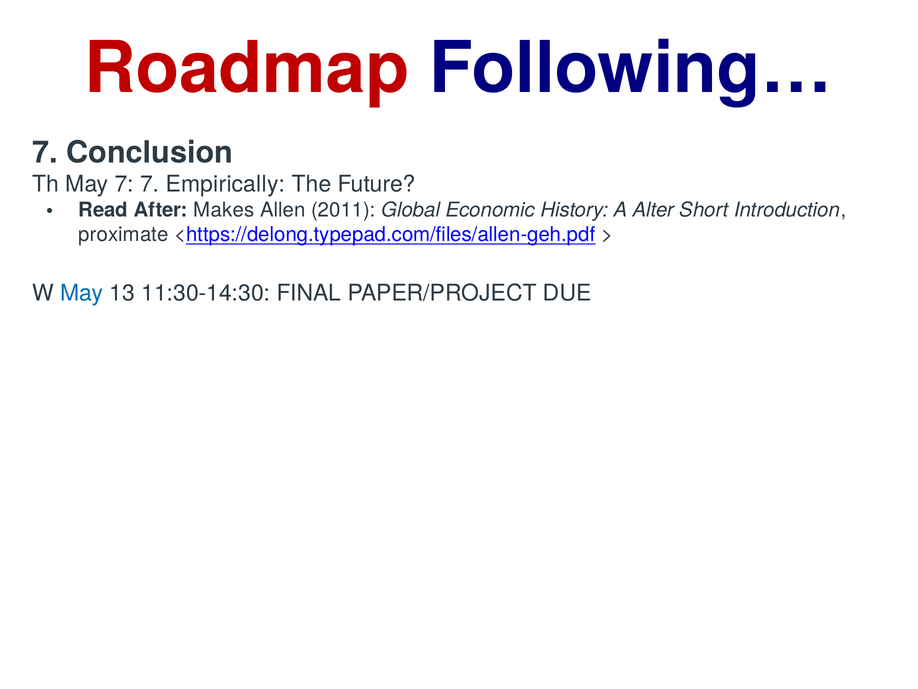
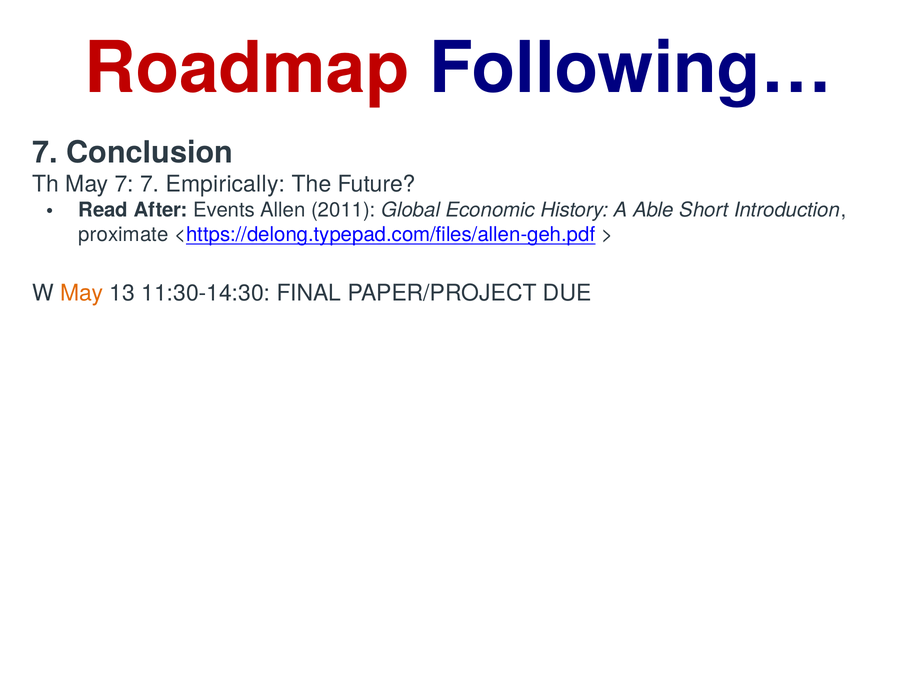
Makes: Makes -> Events
Alter: Alter -> Able
May at (82, 293) colour: blue -> orange
